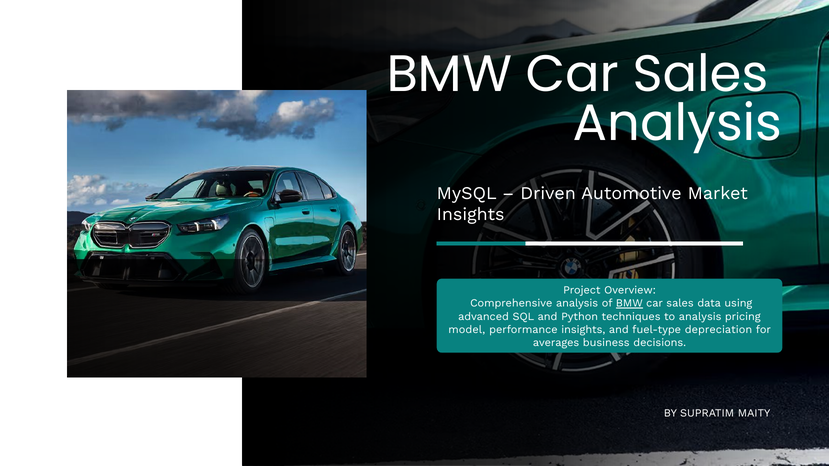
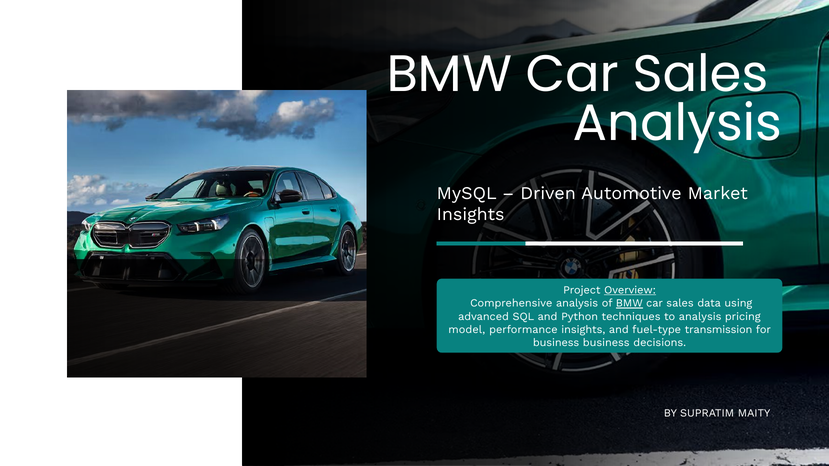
Overview underline: none -> present
depreciation: depreciation -> transmission
averages at (556, 343): averages -> business
